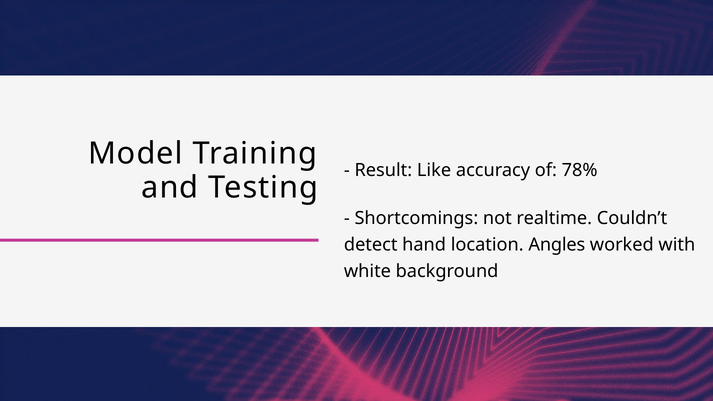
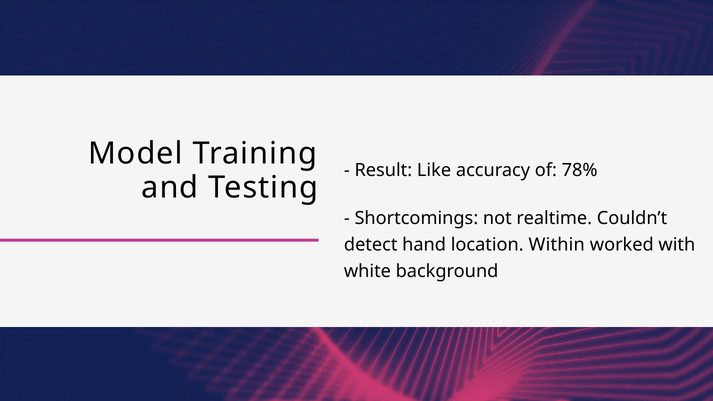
Angles: Angles -> Within
